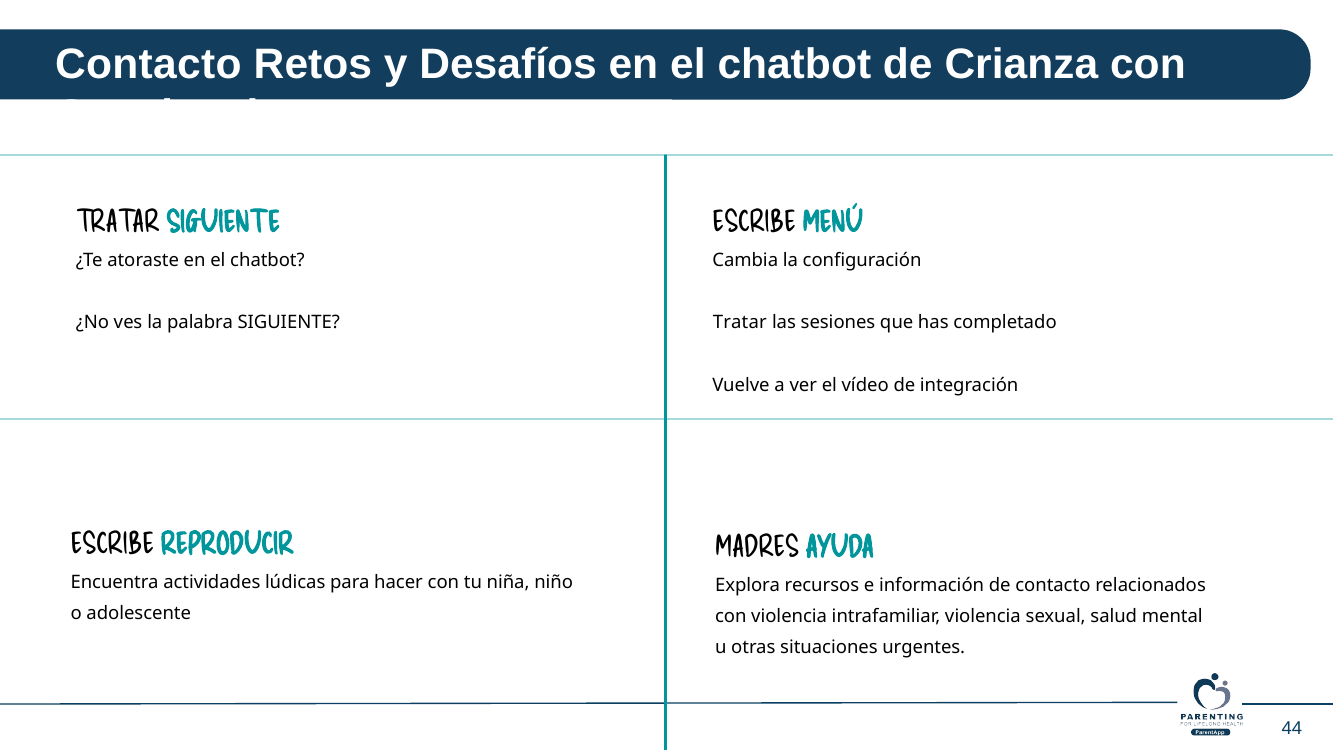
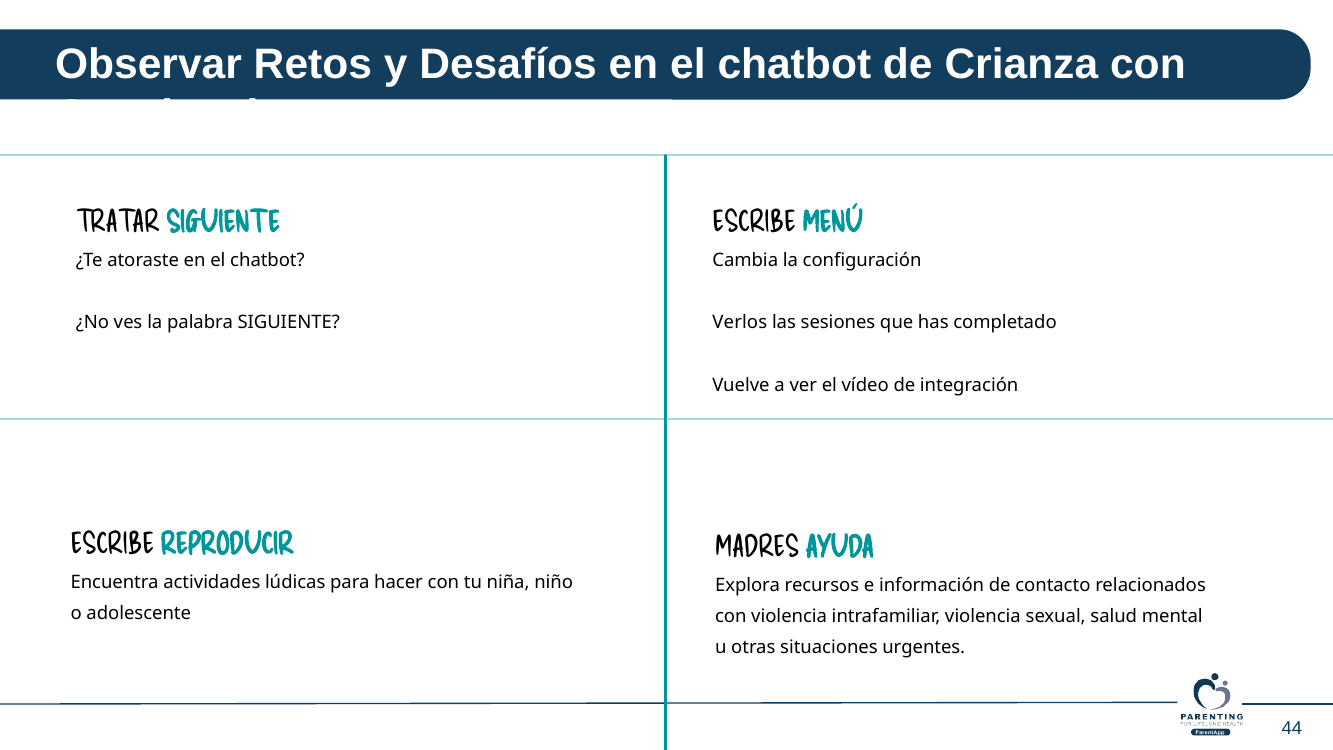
Contacto at (148, 64): Contacto -> Observar
Tratar at (740, 323): Tratar -> Verlos
